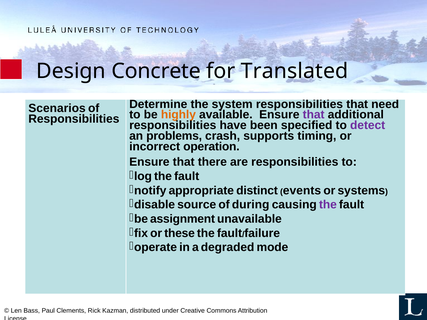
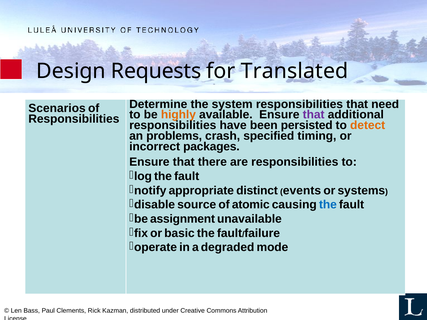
Concrete: Concrete -> Requests
specified: specified -> persisted
detect colour: purple -> orange
supports: supports -> specified
operation: operation -> packages
during: during -> atomic
the at (328, 205) colour: purple -> blue
these: these -> basic
